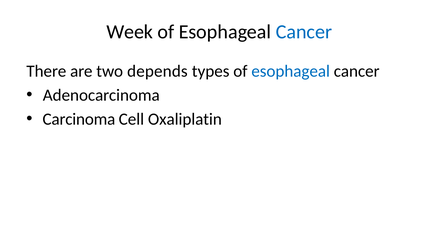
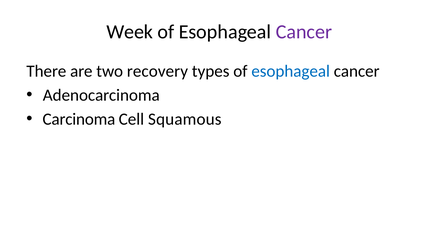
Cancer at (304, 32) colour: blue -> purple
depends: depends -> recovery
Oxaliplatin: Oxaliplatin -> Squamous
